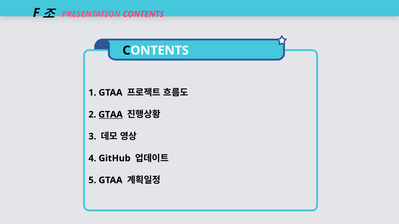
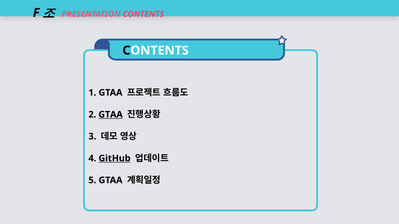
GitHub underline: none -> present
